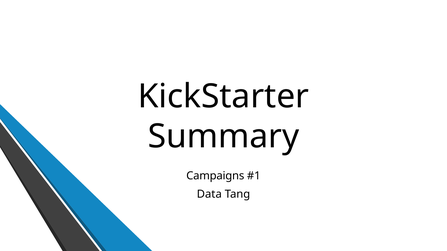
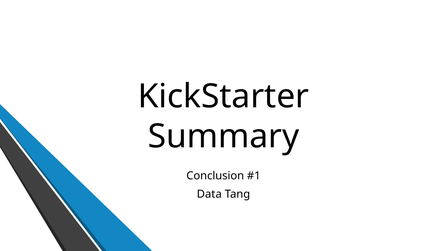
Campaigns: Campaigns -> Conclusion
